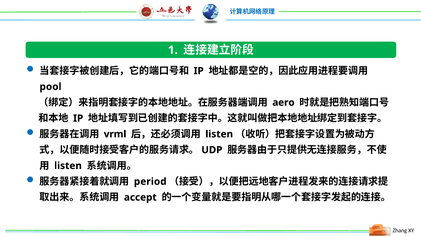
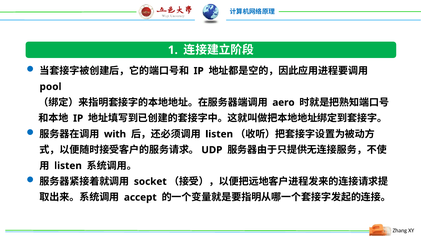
vrml: vrml -> with
period: period -> socket
